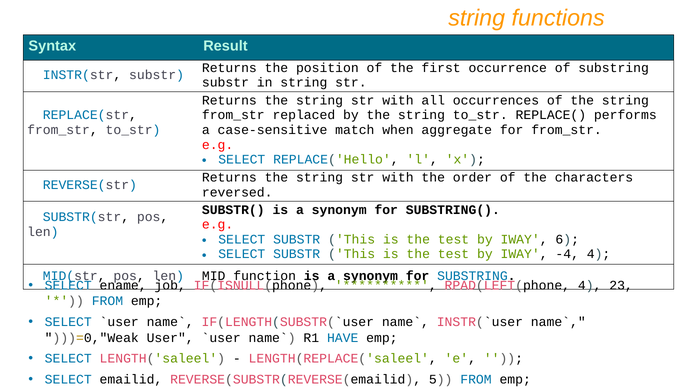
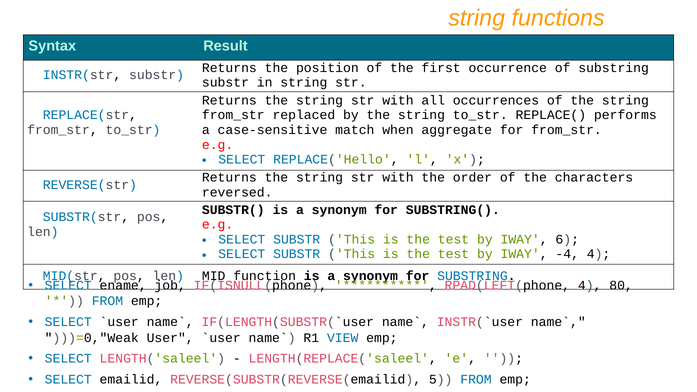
23: 23 -> 80
HAVE: HAVE -> VIEW
